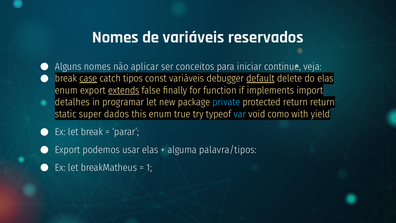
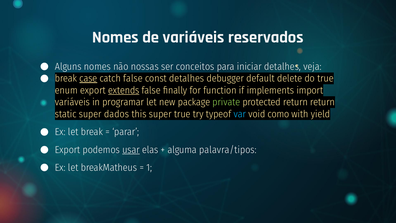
aplicar: aplicar -> nossas
iniciar continue: continue -> detalhes
catch tipos: tipos -> false
const variáveis: variáveis -> detalhes
default underline: present -> none
do elas: elas -> true
detalhes at (72, 102): detalhes -> variáveis
private colour: light blue -> light green
this enum: enum -> super
usar underline: none -> present
